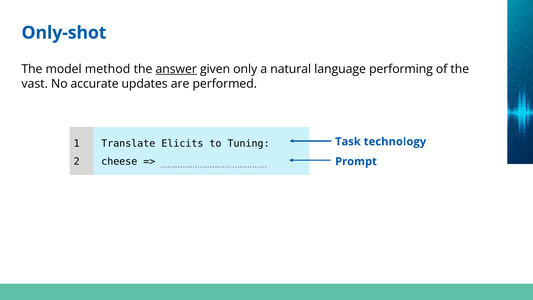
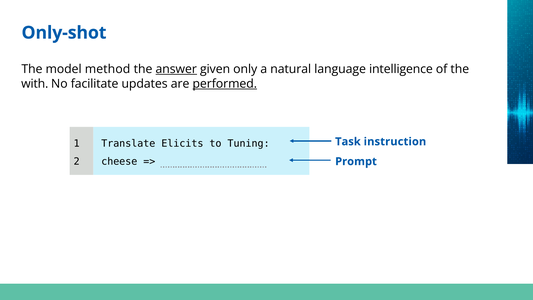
performing: performing -> intelligence
vast: vast -> with
accurate: accurate -> facilitate
performed underline: none -> present
technology: technology -> instruction
